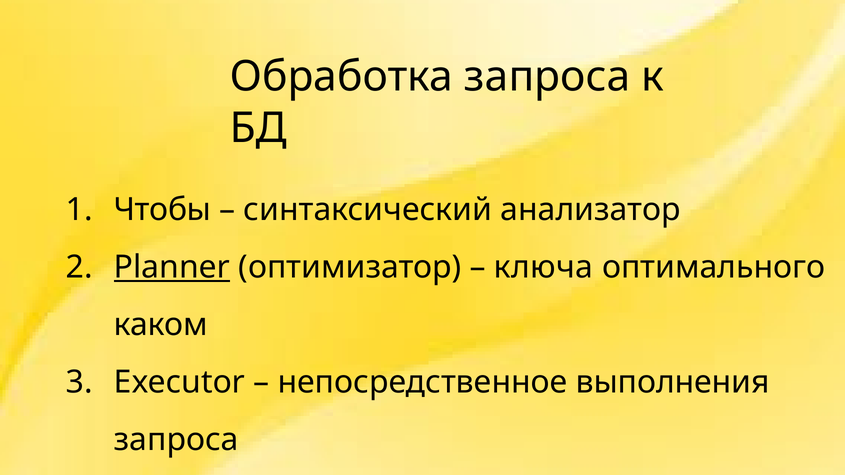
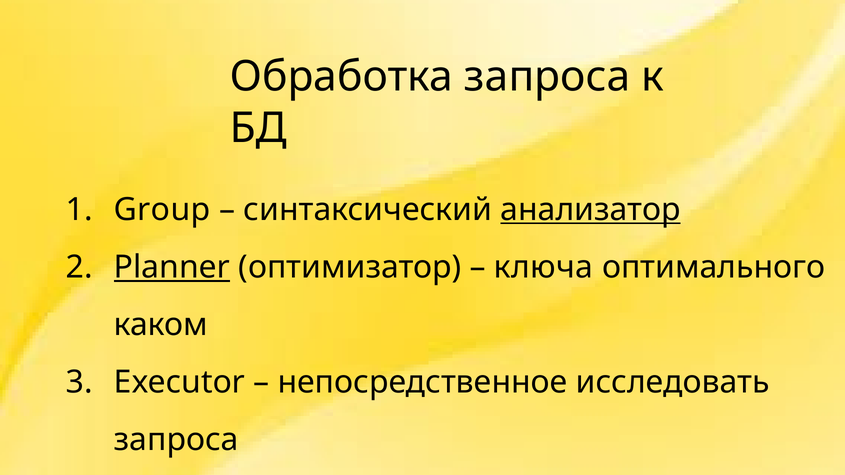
Чтобы: Чтобы -> Group
анализатор underline: none -> present
выполнения: выполнения -> исследовать
